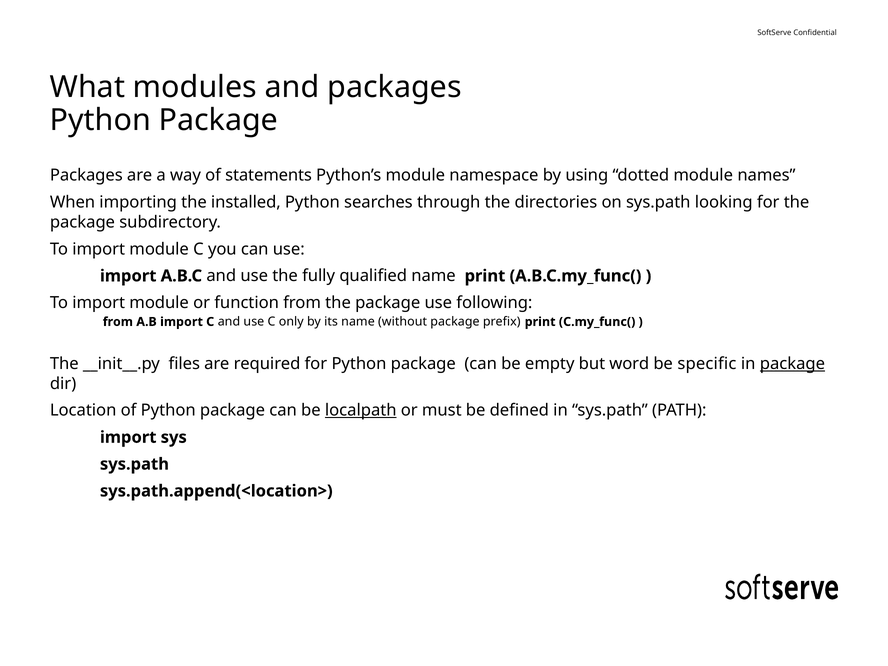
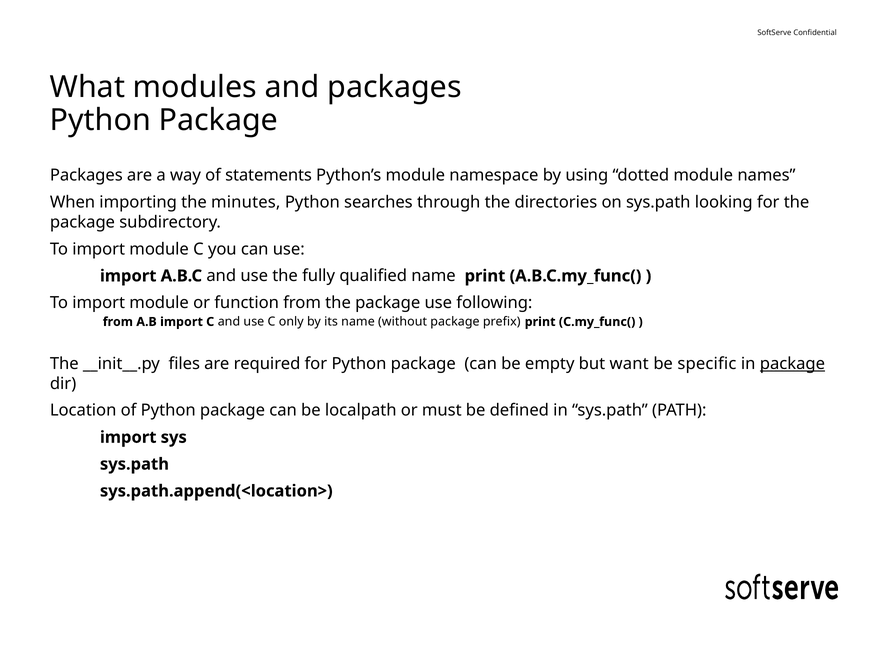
installed: installed -> minutes
word: word -> want
localpath underline: present -> none
